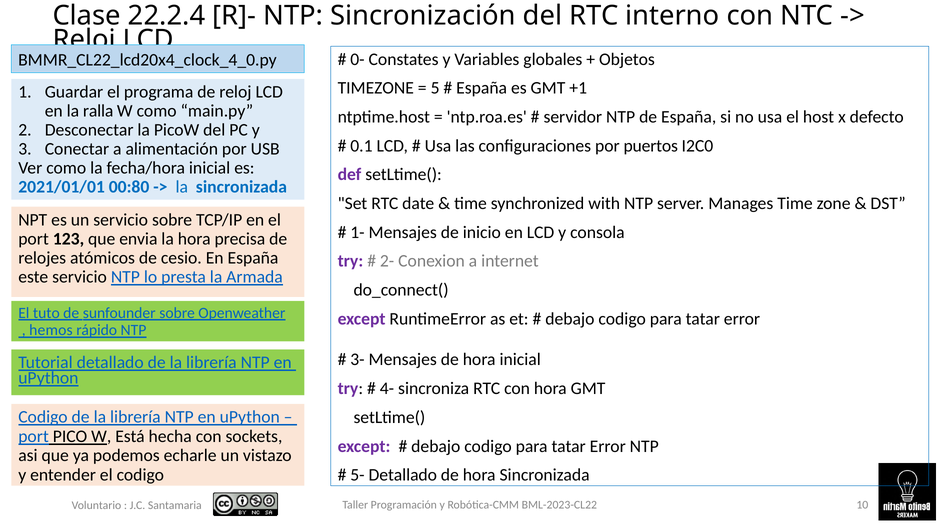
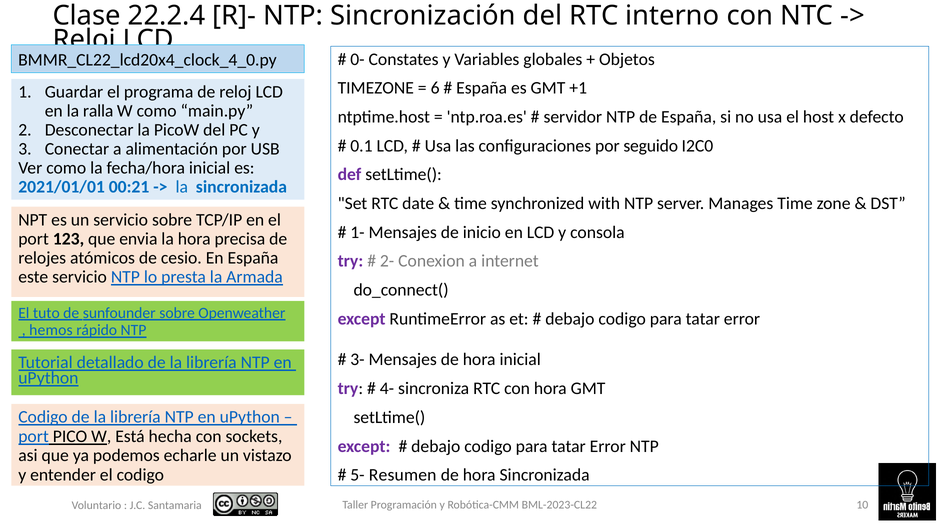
5: 5 -> 6
puertos: puertos -> seguido
00:80: 00:80 -> 00:21
5- Detallado: Detallado -> Resumen
